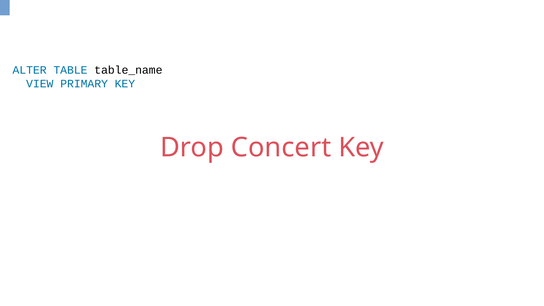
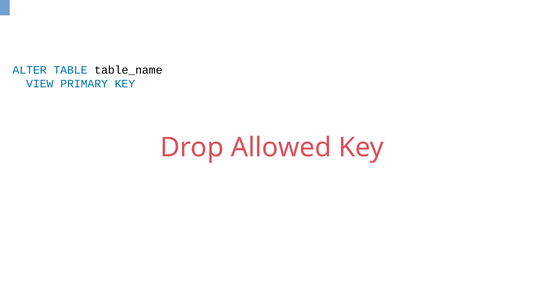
Concert: Concert -> Allowed
